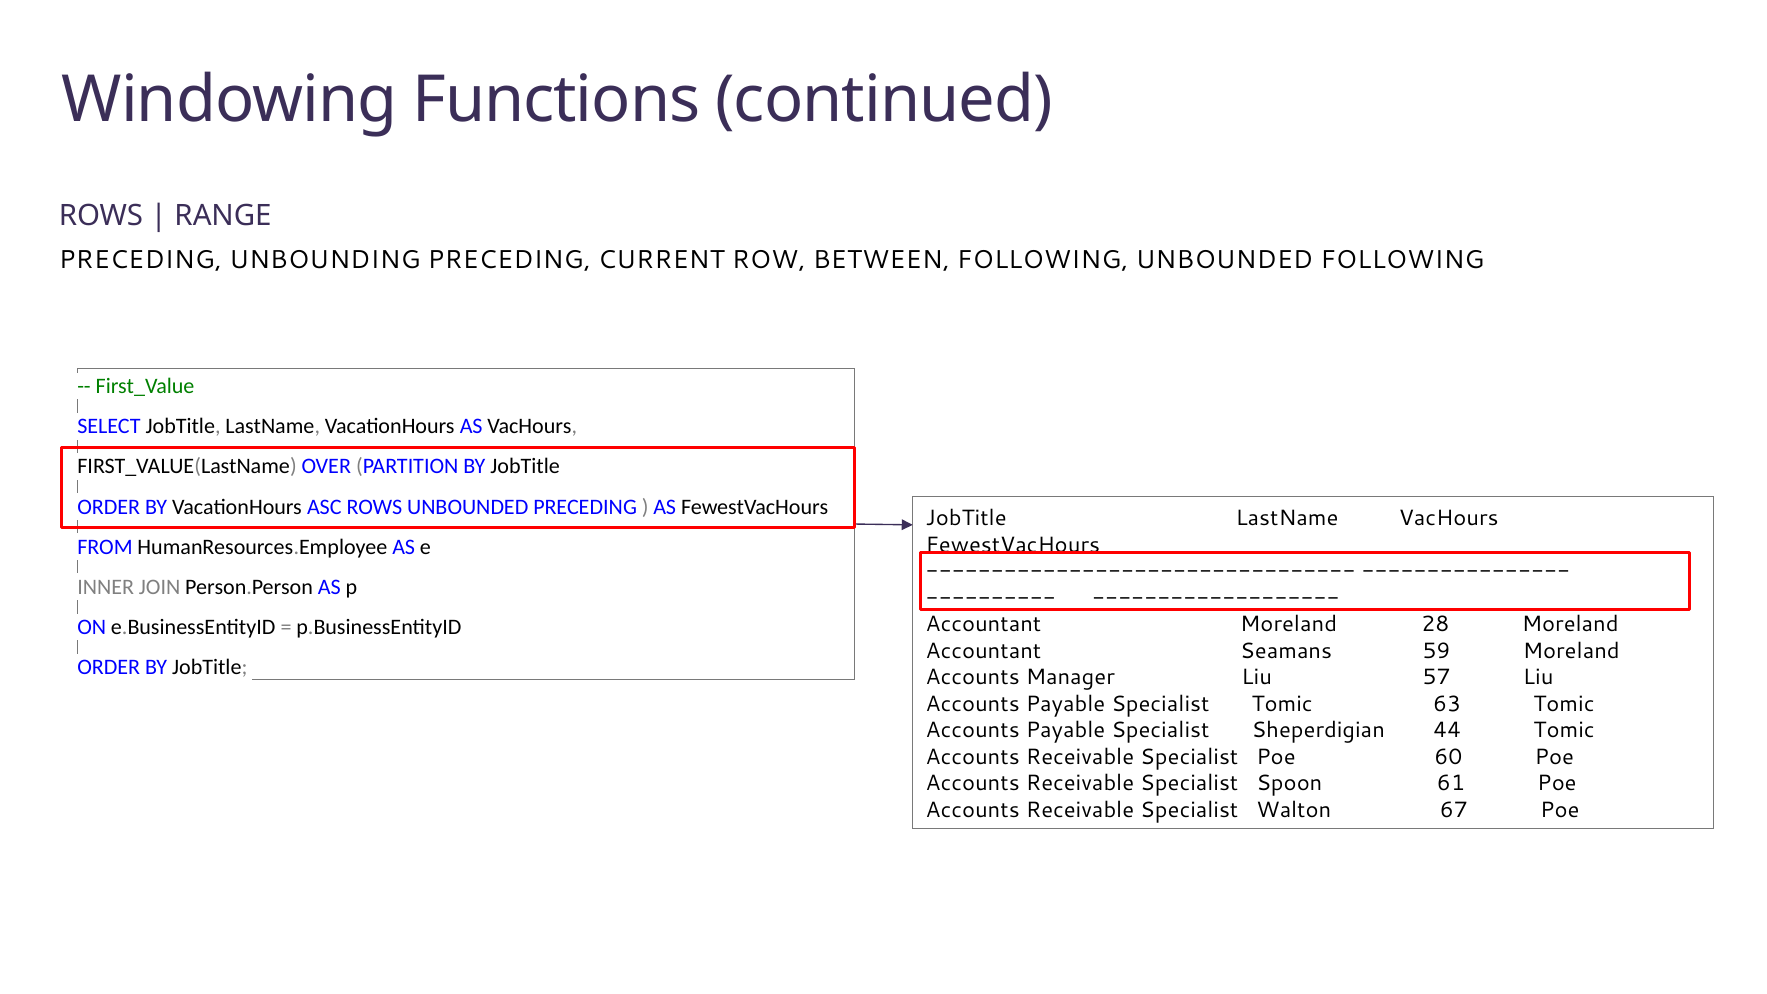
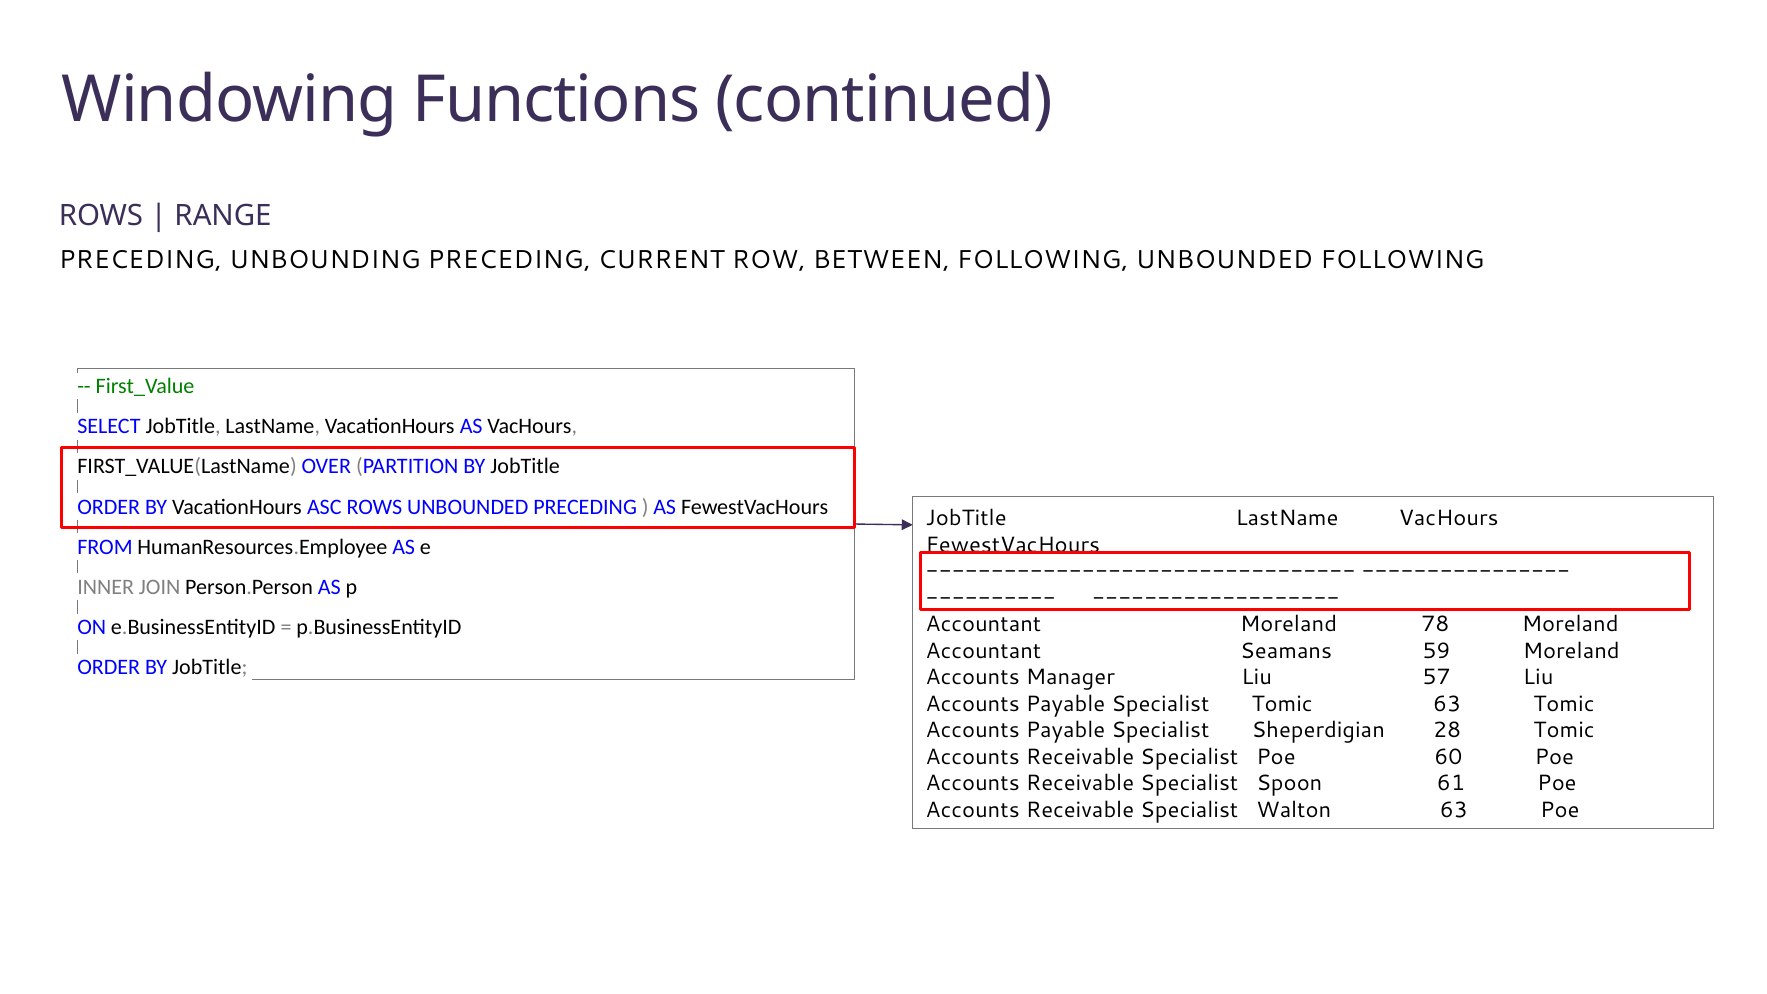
28: 28 -> 78
44: 44 -> 28
Walton 67: 67 -> 63
